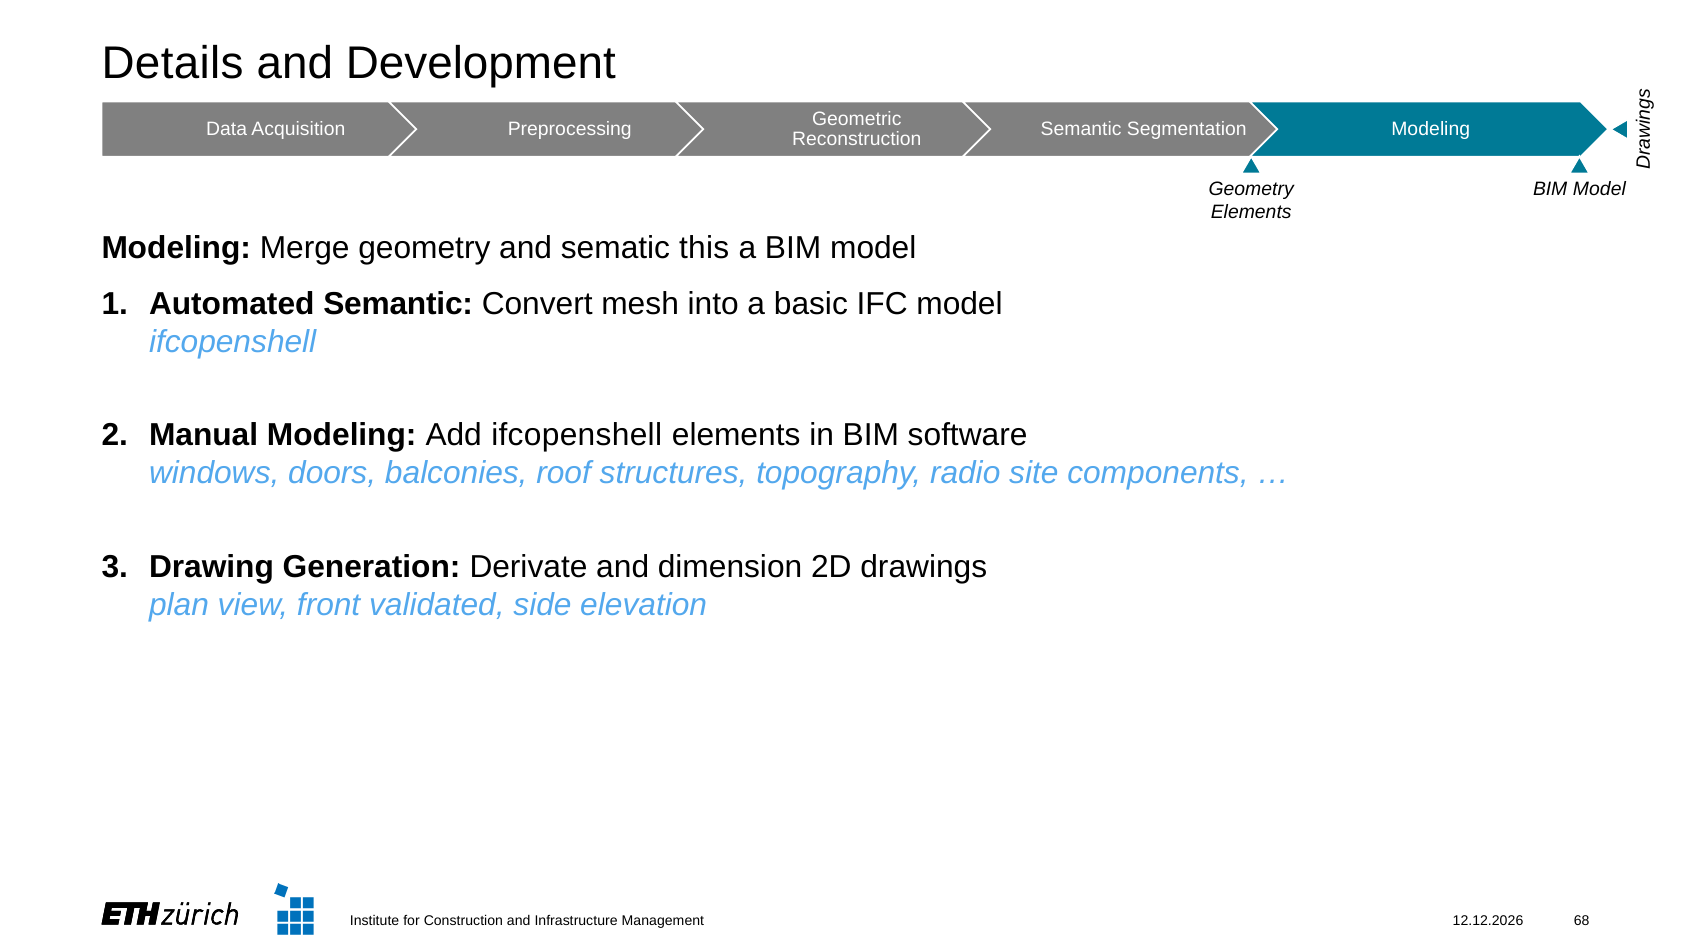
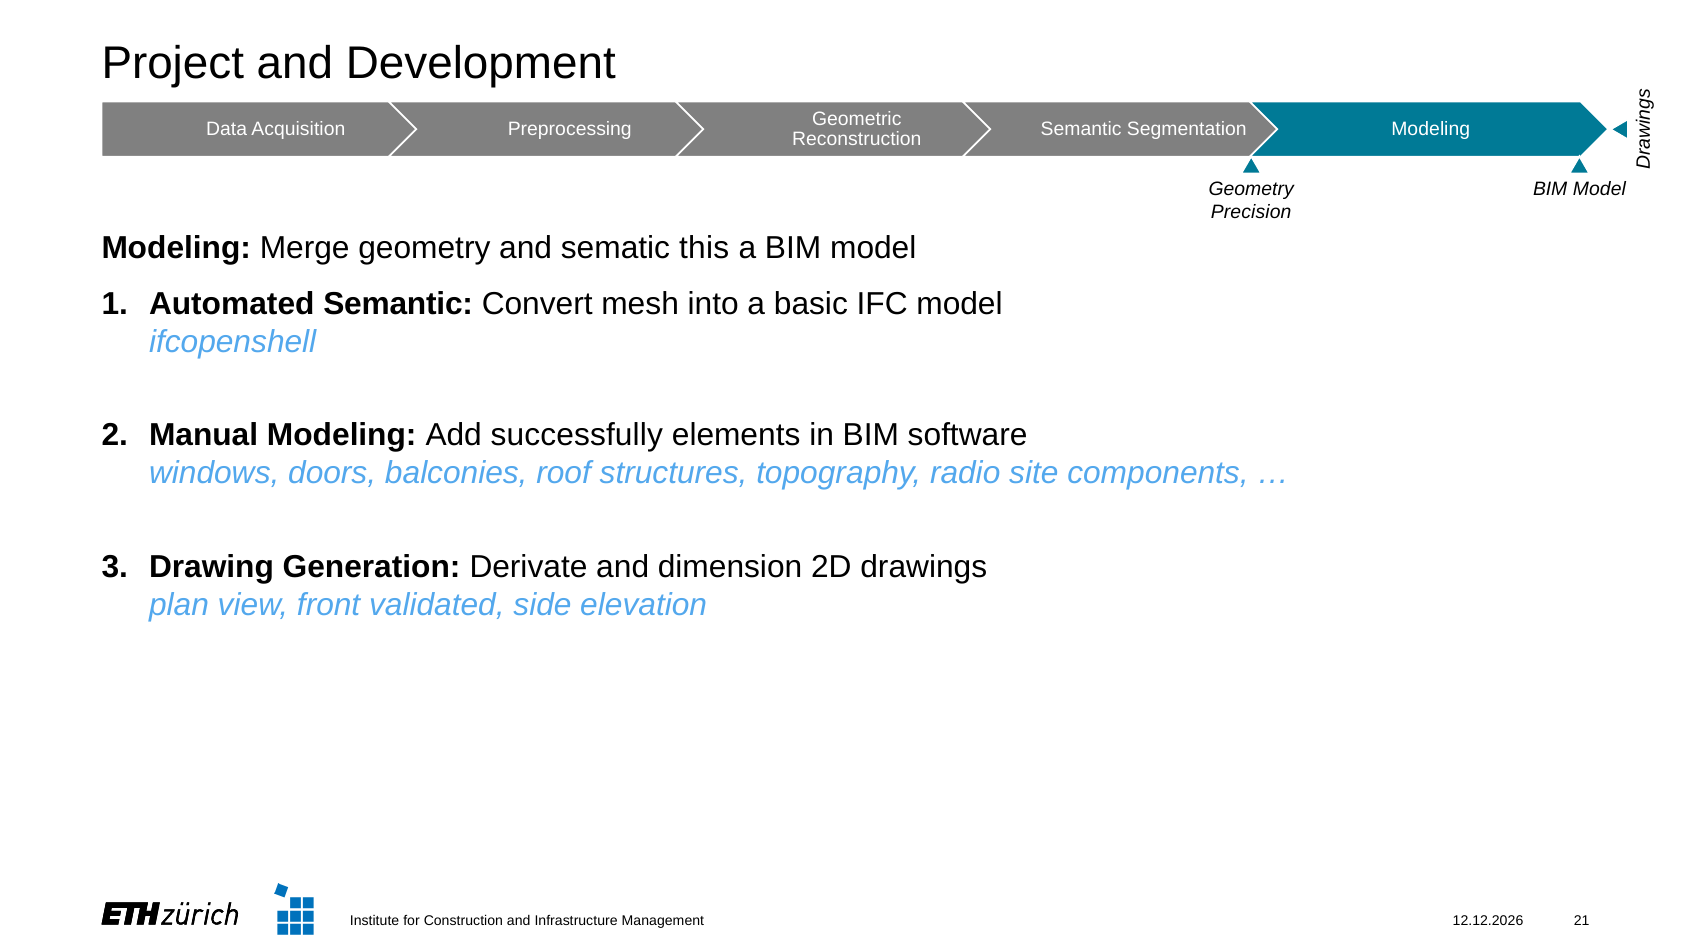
Details: Details -> Project
Elements at (1251, 212): Elements -> Precision
Add ifcopenshell: ifcopenshell -> successfully
68: 68 -> 21
